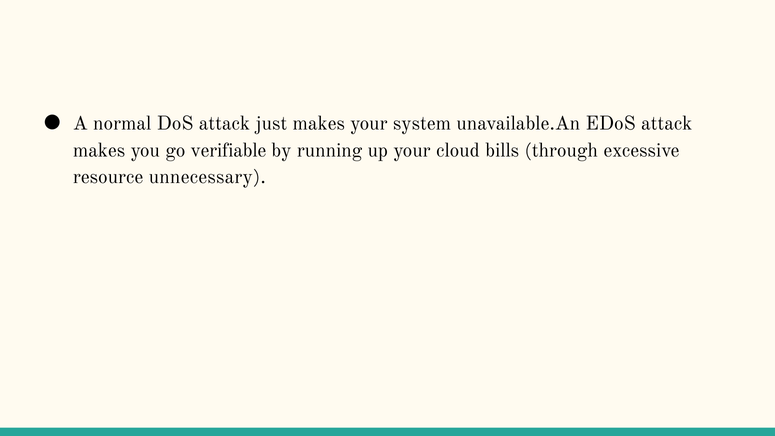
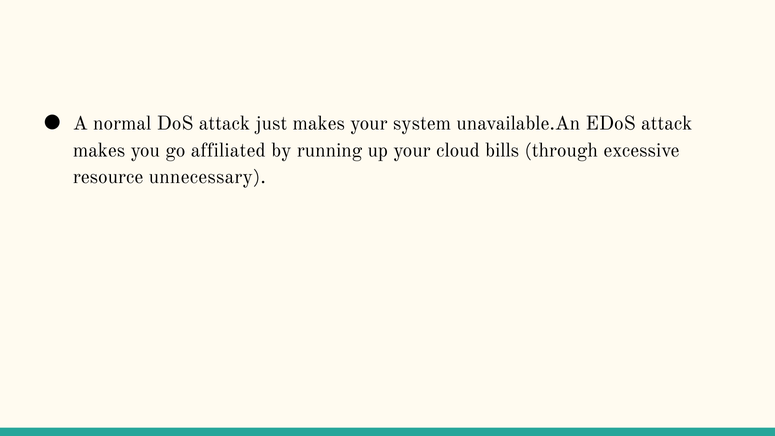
verifiable: verifiable -> affiliated
